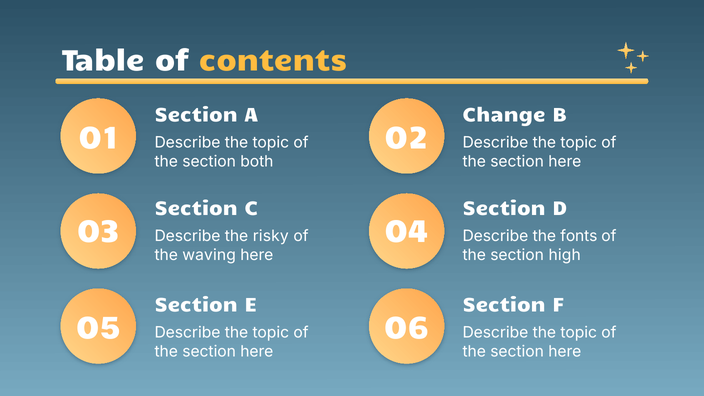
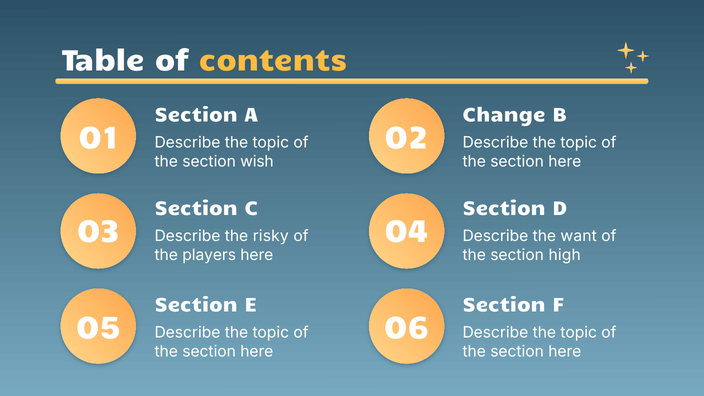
both: both -> wish
fonts: fonts -> want
waving: waving -> players
